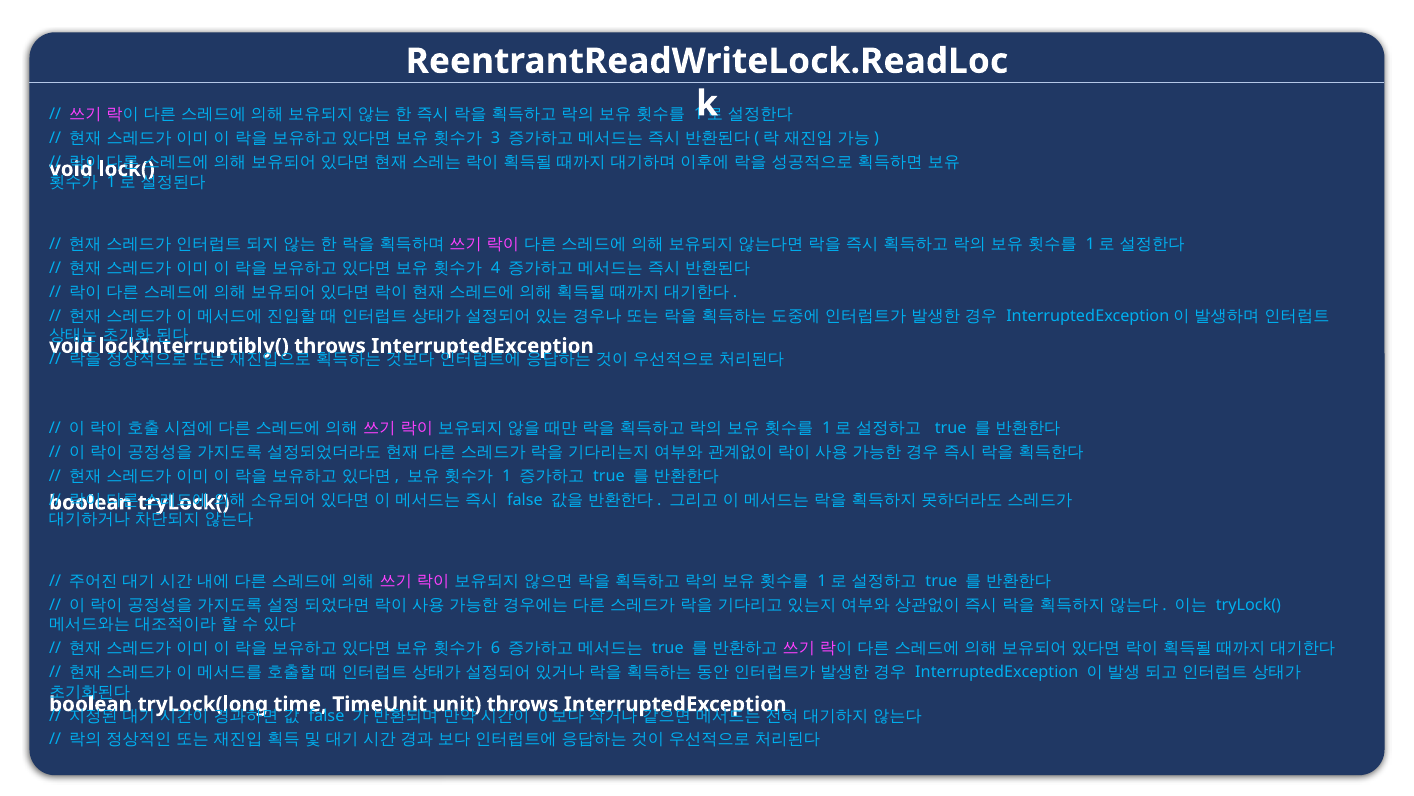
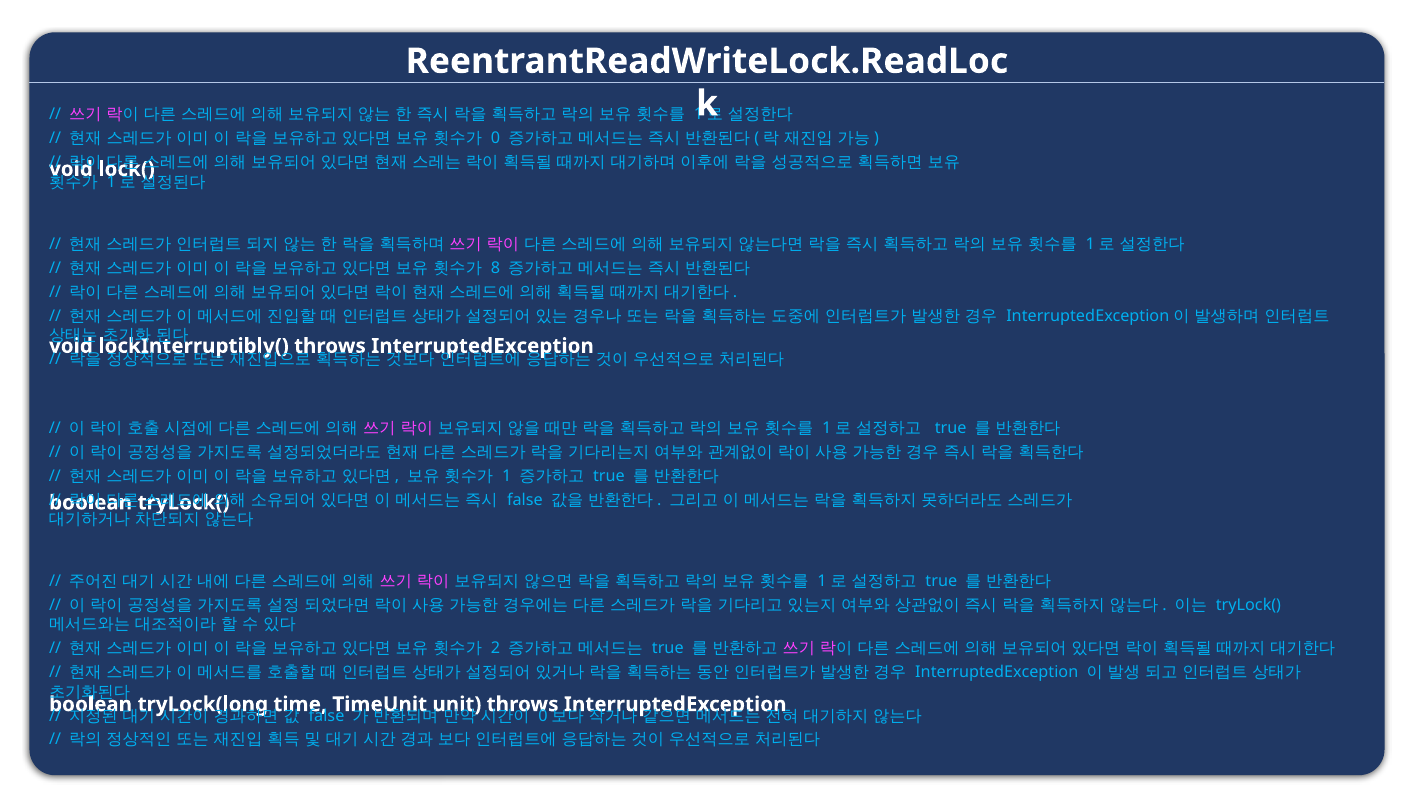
3: 3 -> 0
4: 4 -> 8
6: 6 -> 2
